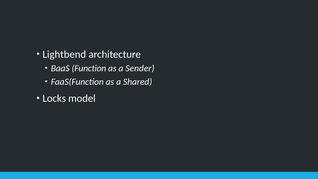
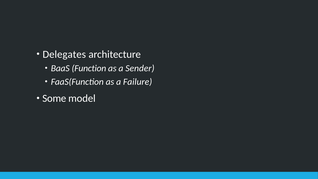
Lightbend: Lightbend -> Delegates
Shared: Shared -> Failure
Locks: Locks -> Some
